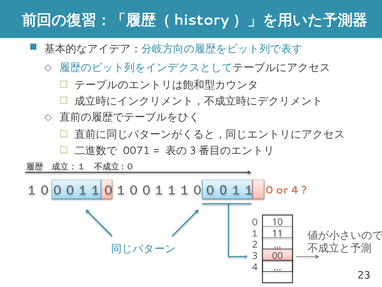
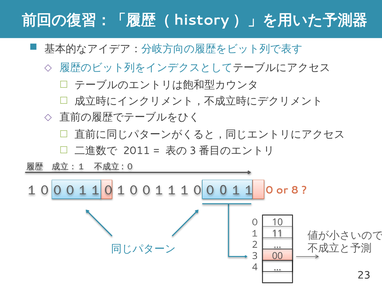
0071: 0071 -> 2011
or 4: 4 -> 8
